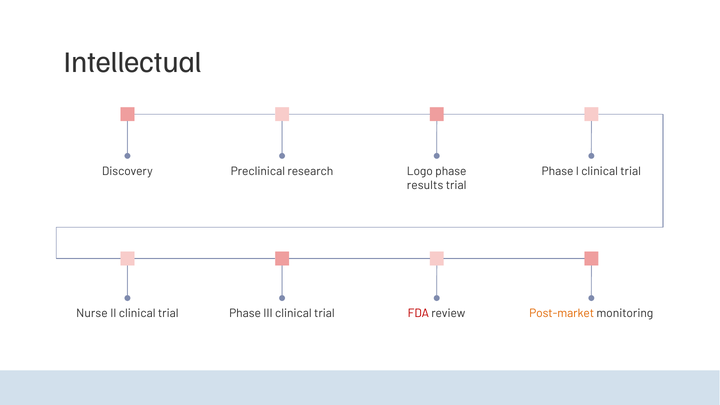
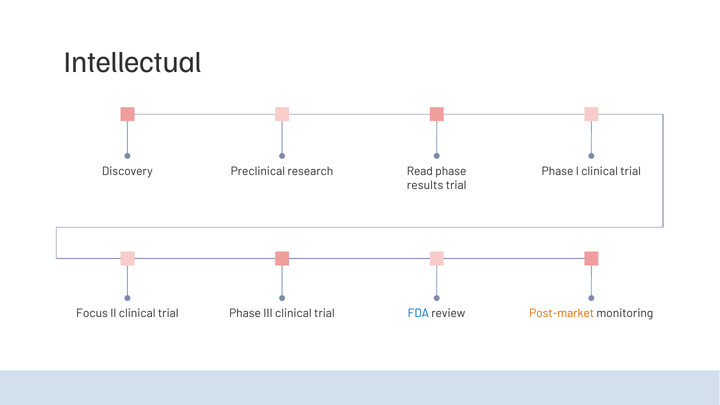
Logo: Logo -> Read
Nurse: Nurse -> Focus
FDA colour: red -> blue
